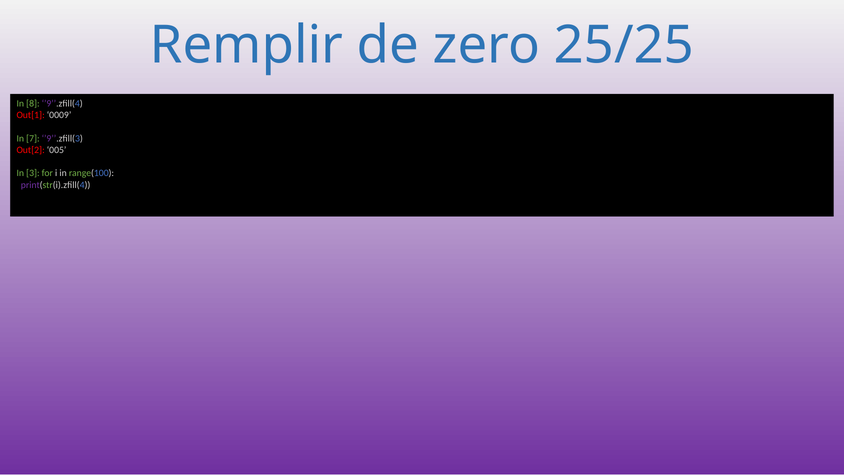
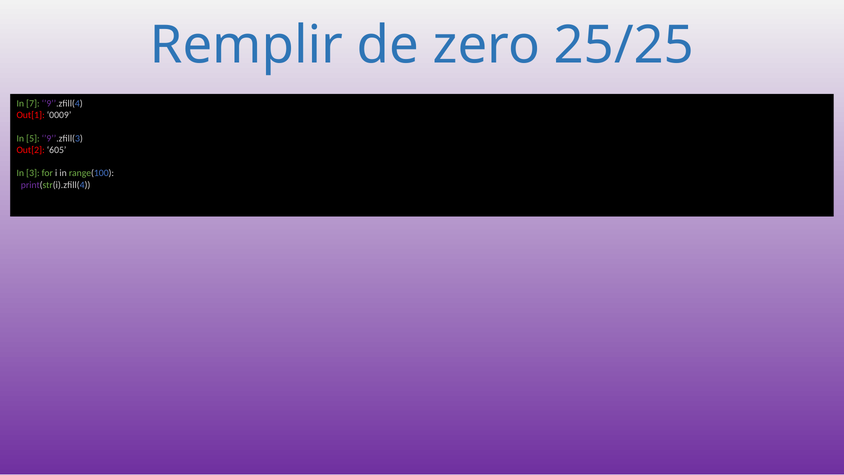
8: 8 -> 7
7: 7 -> 5
005: 005 -> 605
